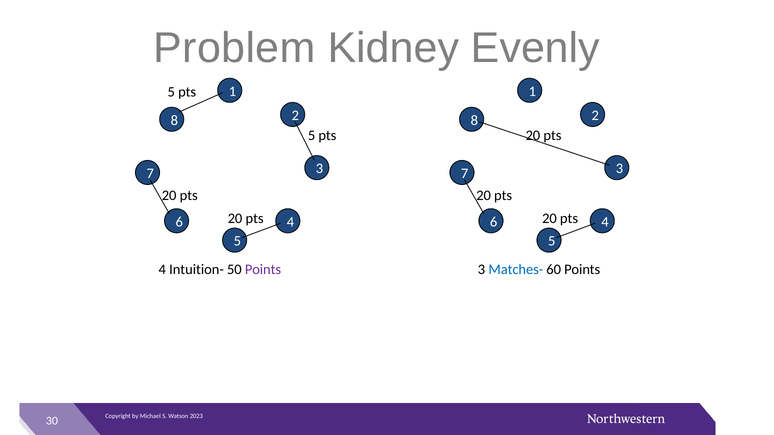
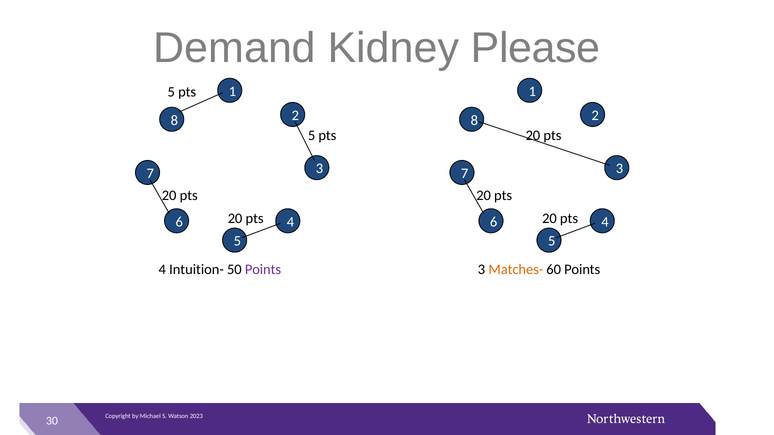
Problem: Problem -> Demand
Evenly: Evenly -> Please
Matches- colour: blue -> orange
